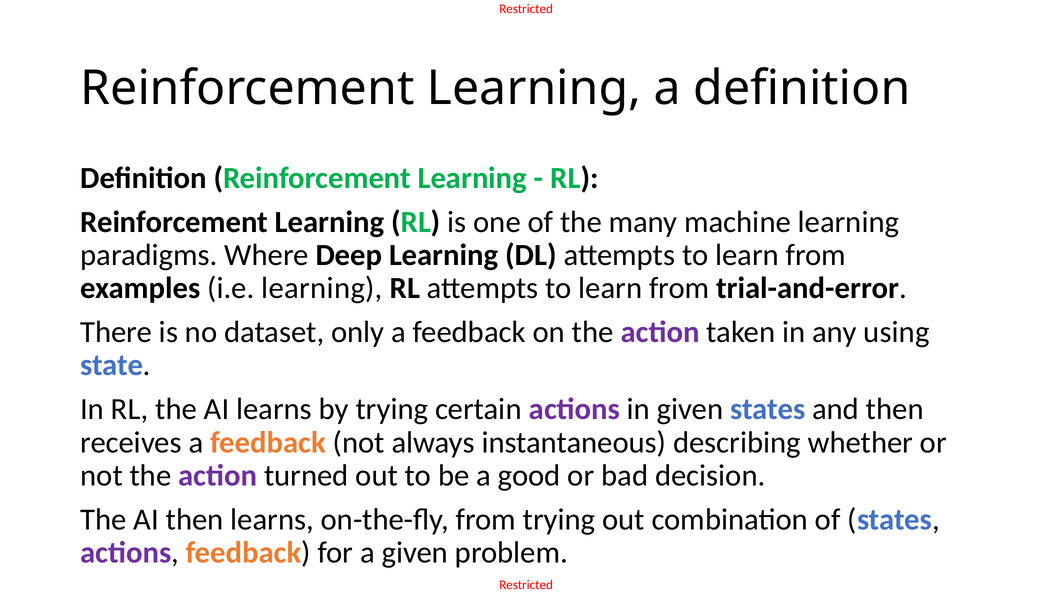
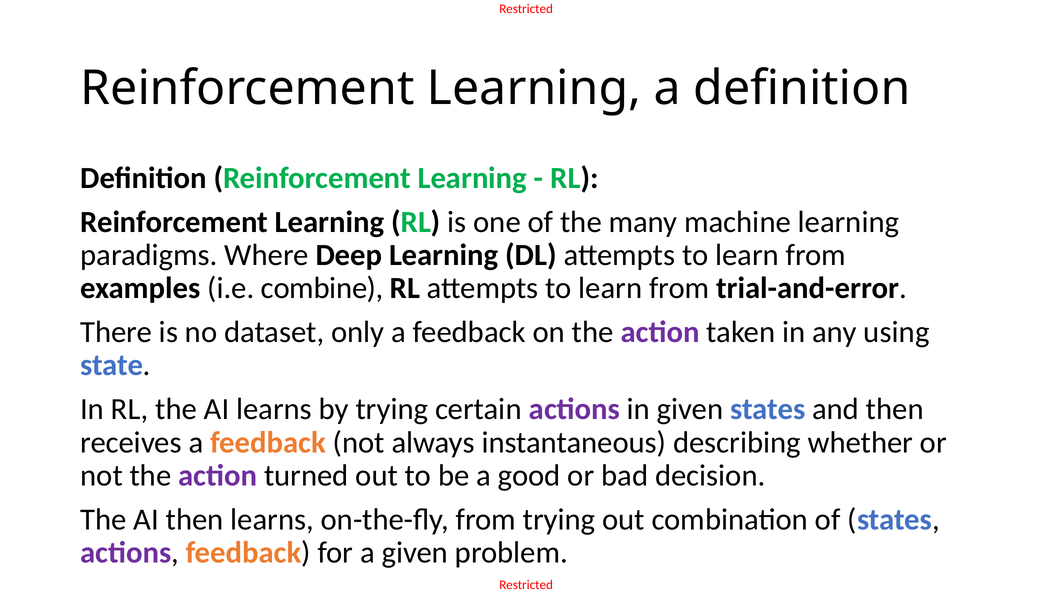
i.e learning: learning -> combine
